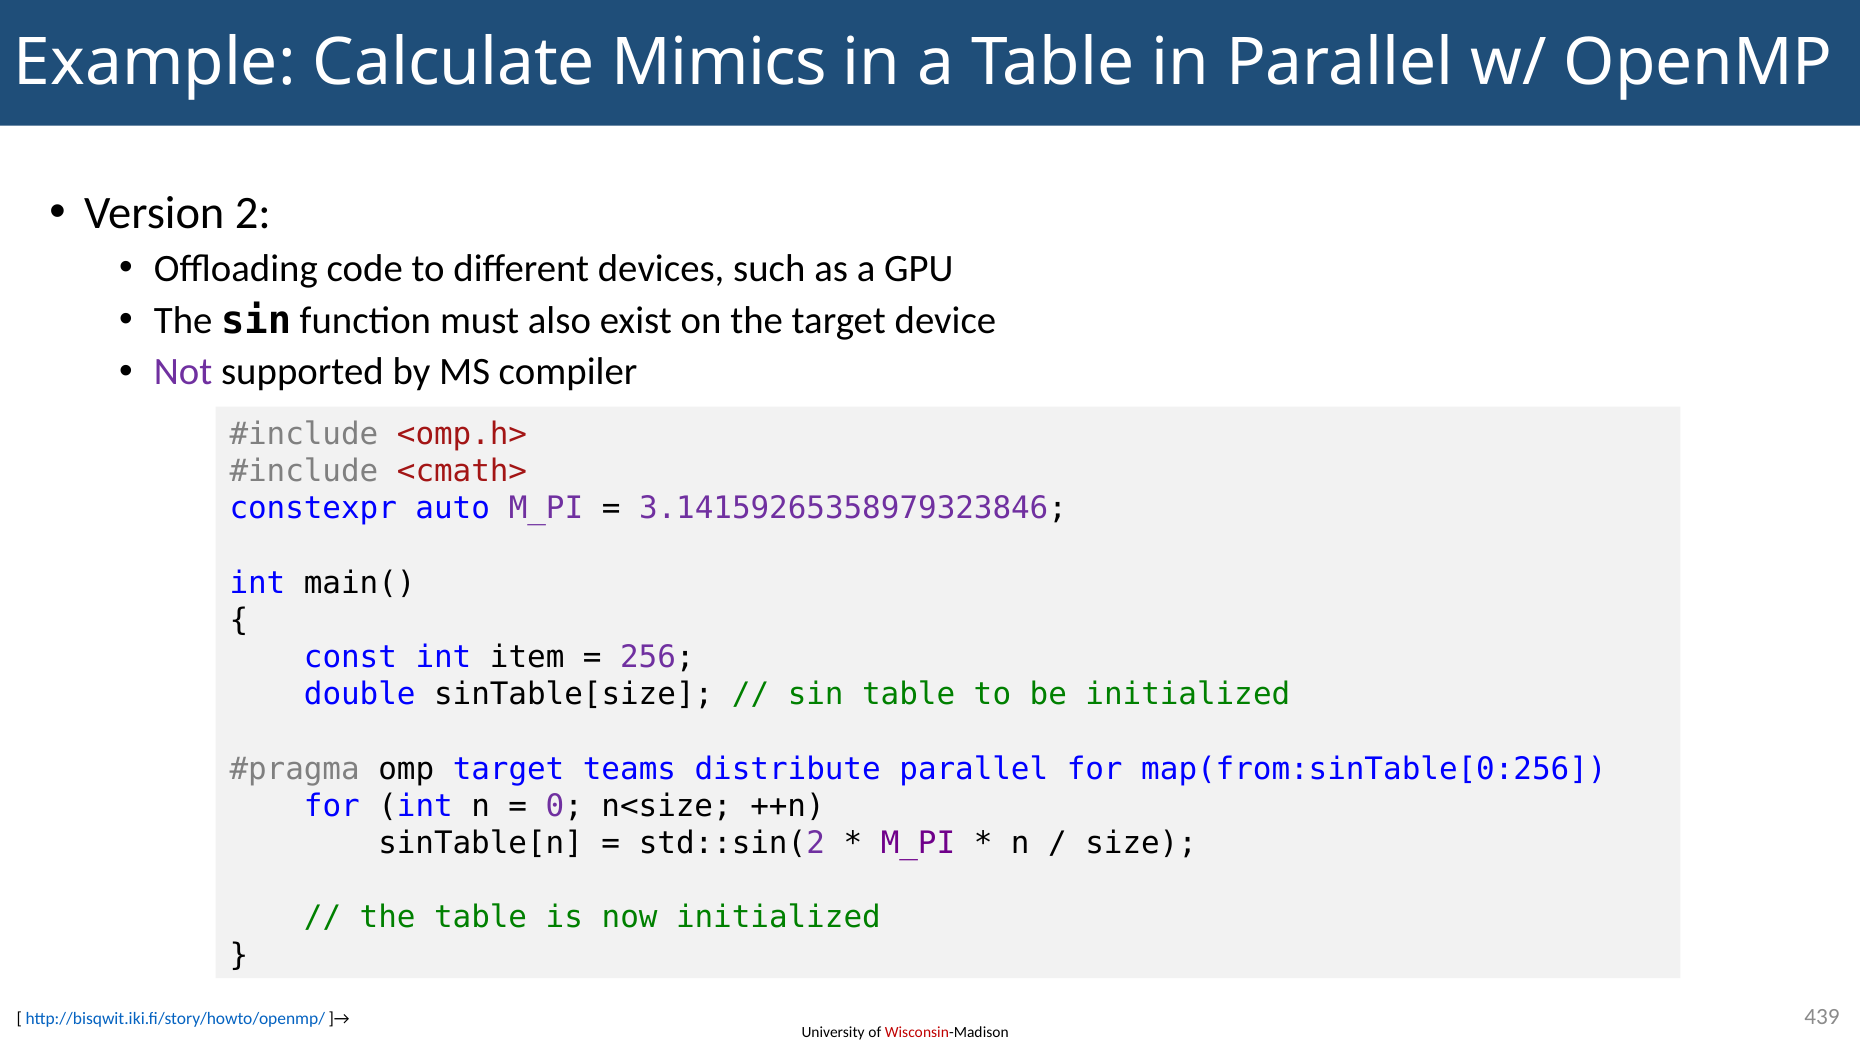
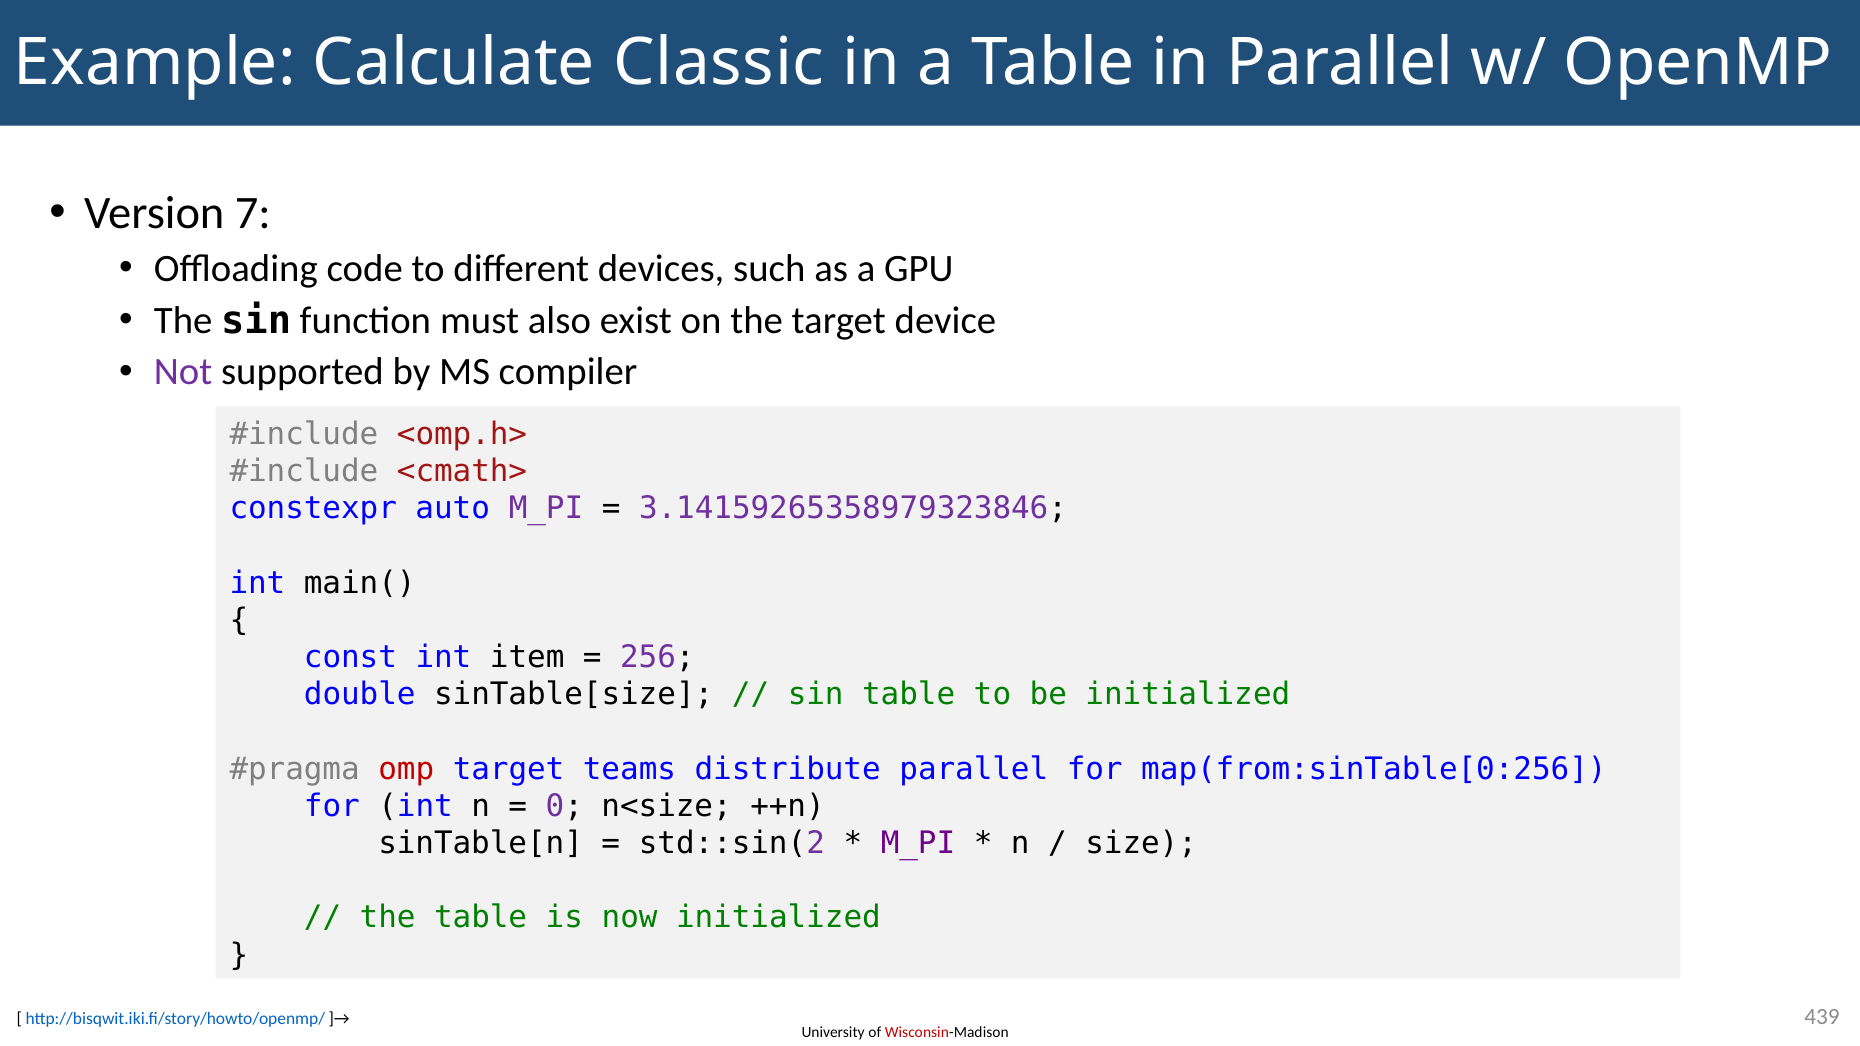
Mimics: Mimics -> Classic
2: 2 -> 7
omp colour: black -> red
